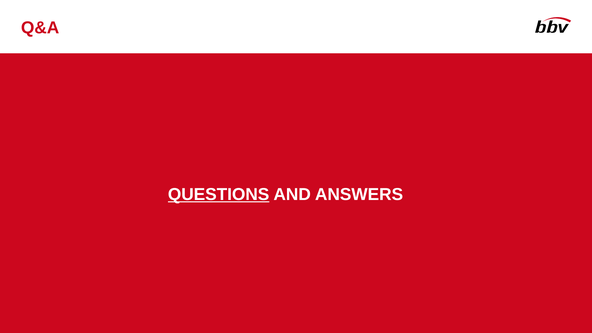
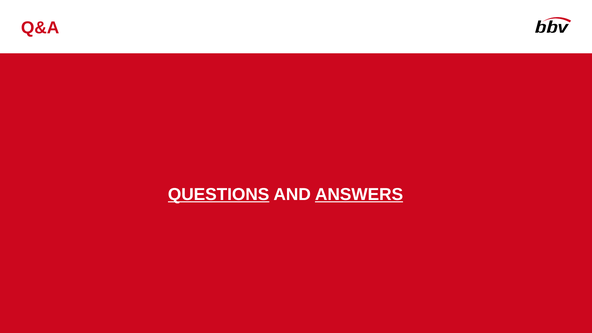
ANSWERS underline: none -> present
